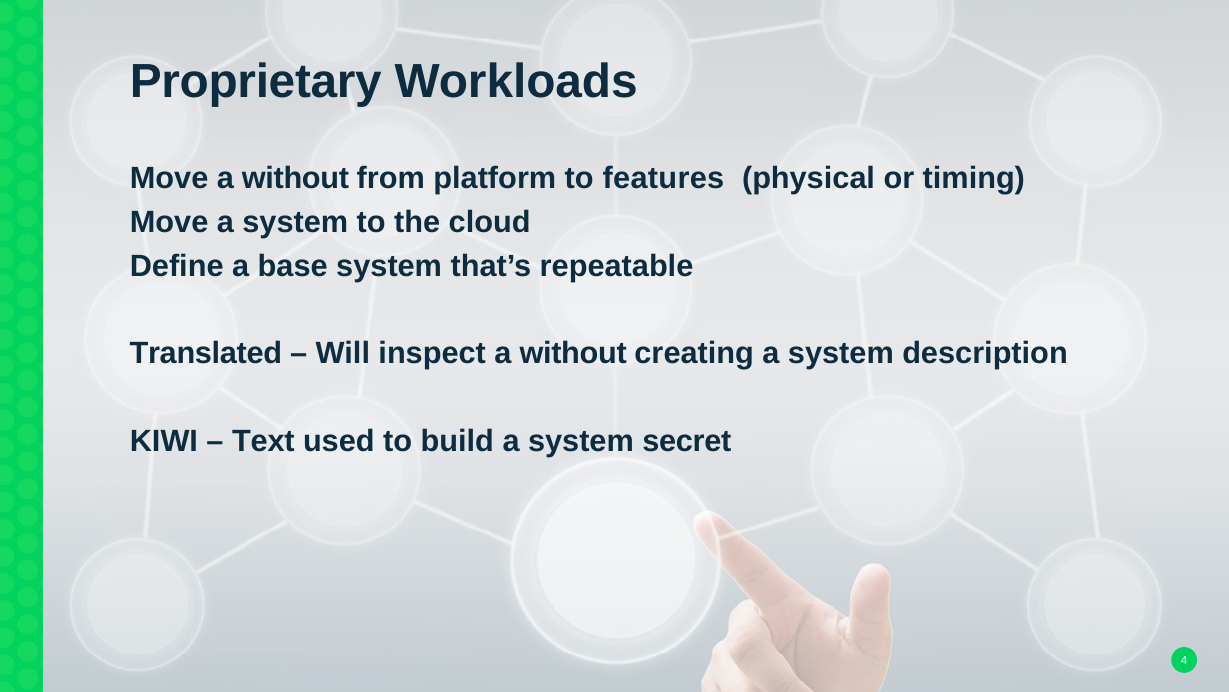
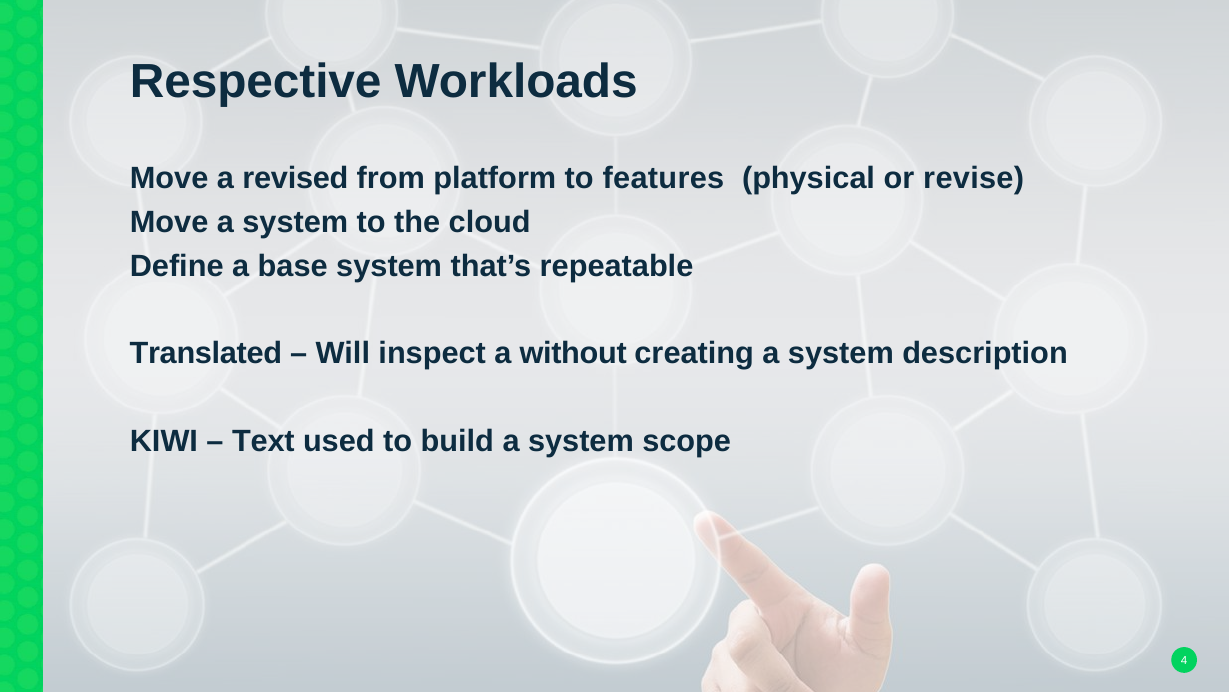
Proprietary: Proprietary -> Respective
Move a without: without -> revised
timing: timing -> revise
secret: secret -> scope
